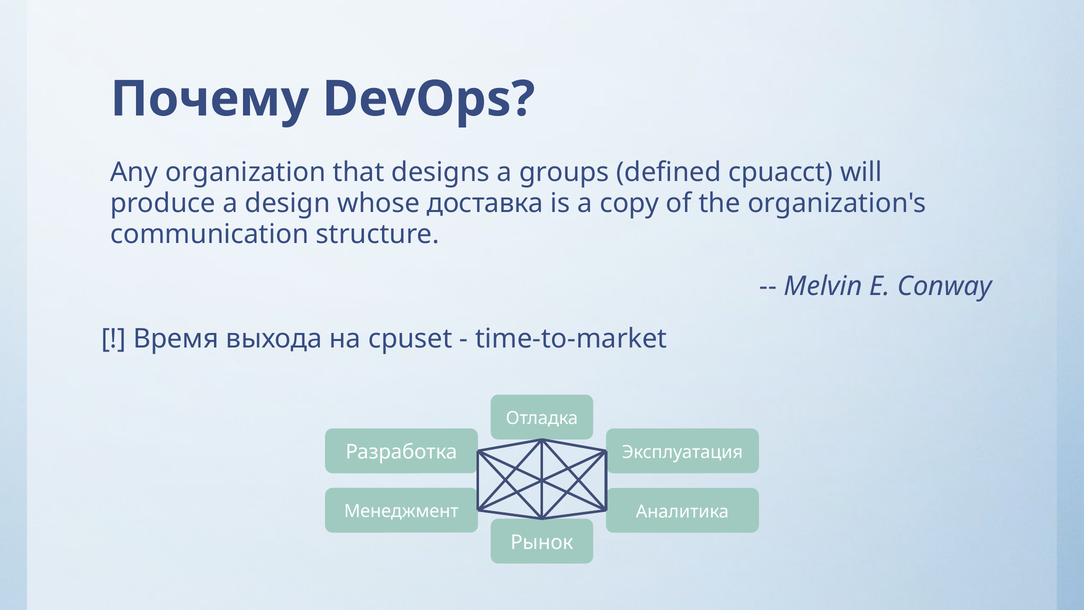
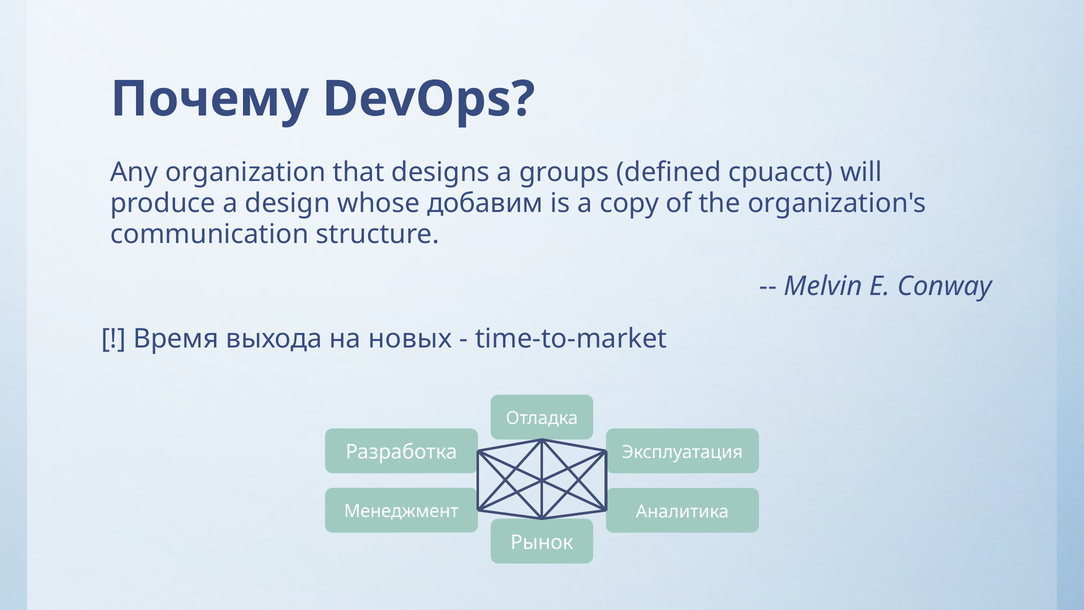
доставка: доставка -> добавим
cpuset: cpuset -> новых
